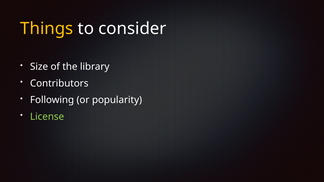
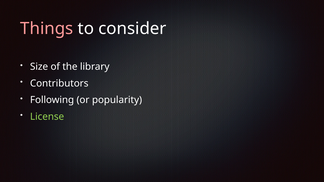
Things colour: yellow -> pink
